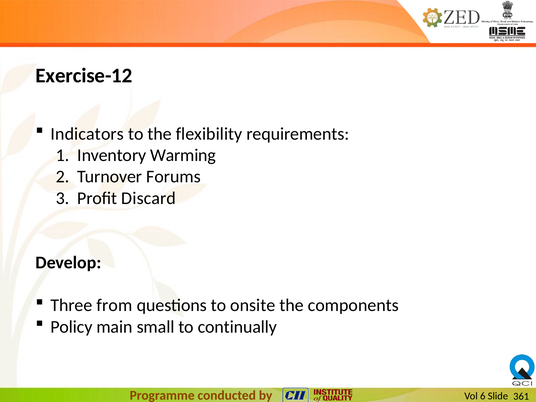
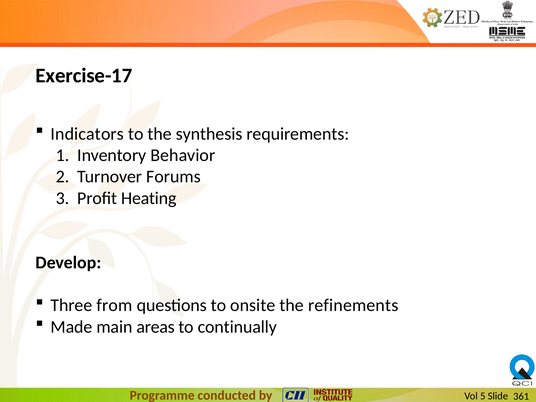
Exercise-12: Exercise-12 -> Exercise-17
flexibility: flexibility -> synthesis
Warming: Warming -> Behavior
Discard: Discard -> Heating
components: components -> refinements
Policy: Policy -> Made
small: small -> areas
6: 6 -> 5
